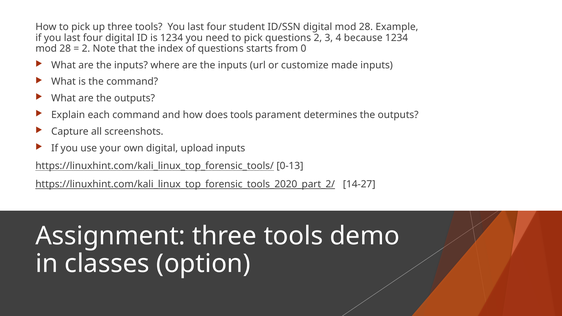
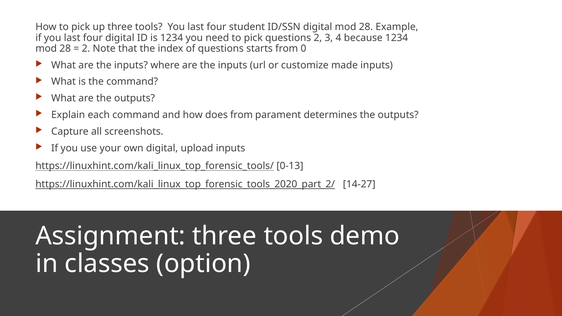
does tools: tools -> from
